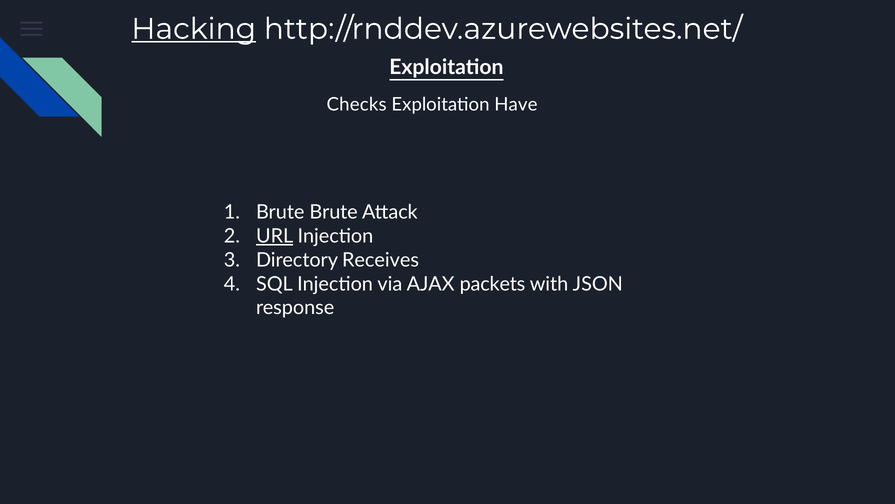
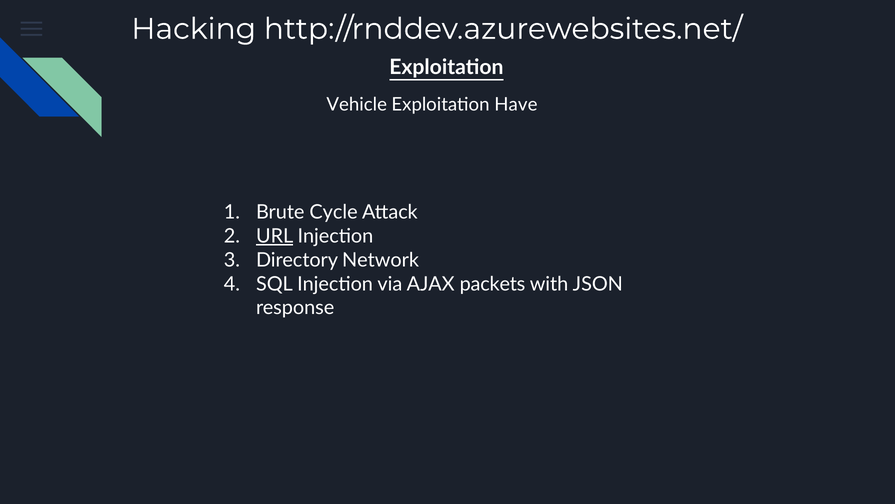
Hacking underline: present -> none
Checks: Checks -> Vehicle
Brute Brute: Brute -> Cycle
Receives: Receives -> Network
